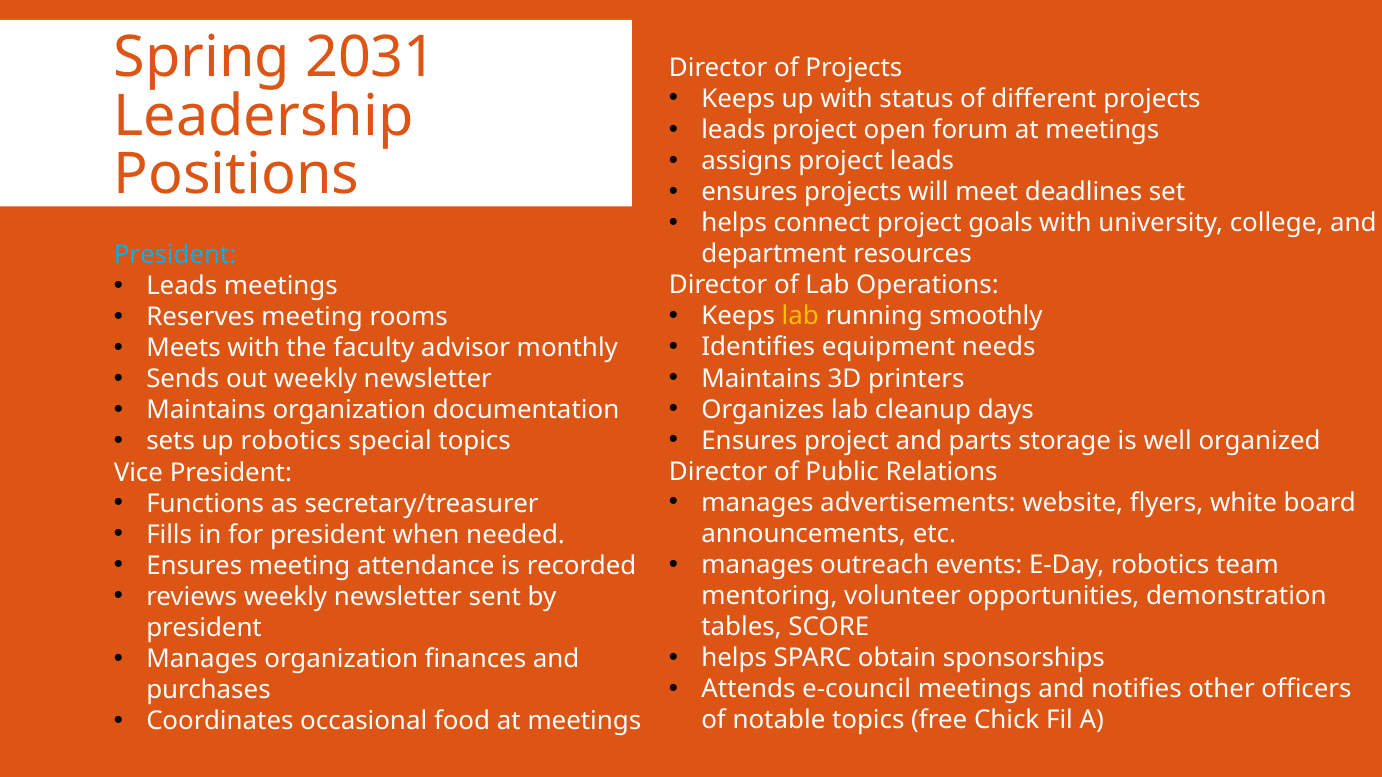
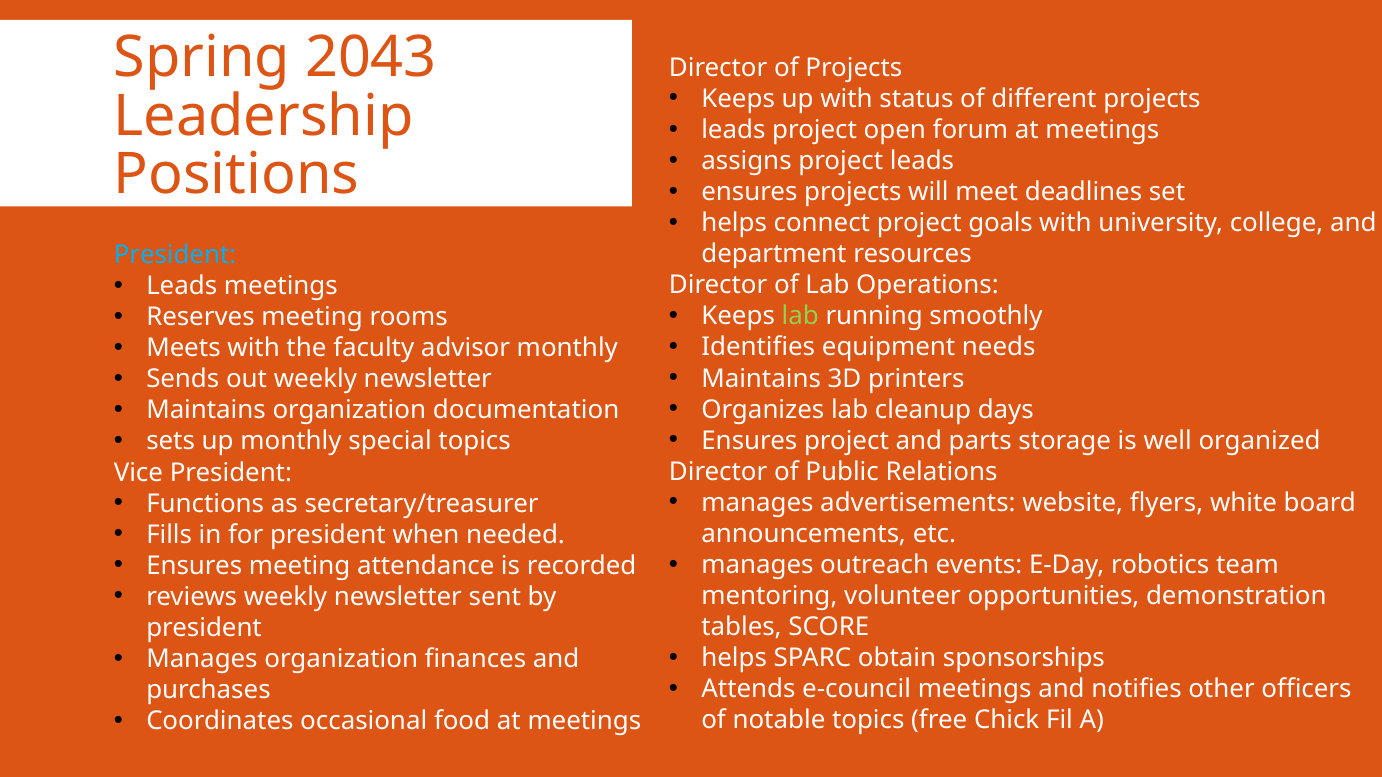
2031: 2031 -> 2043
lab at (800, 316) colour: yellow -> light green
up robotics: robotics -> monthly
